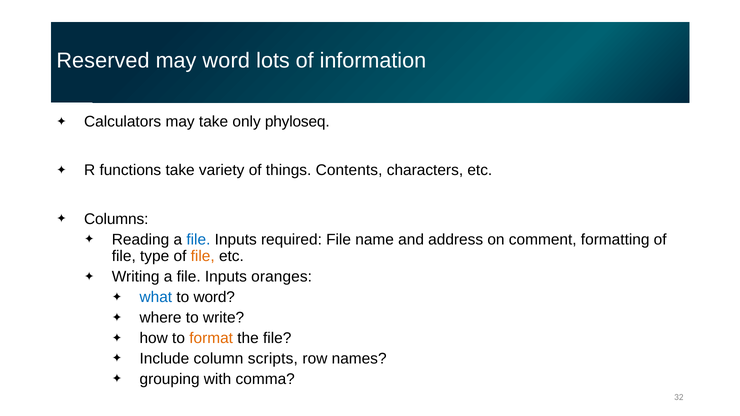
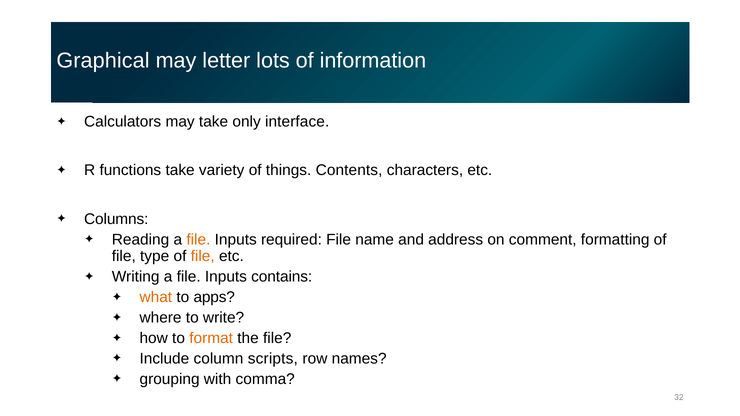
Reserved: Reserved -> Graphical
may word: word -> letter
phyloseq: phyloseq -> interface
file at (198, 240) colour: blue -> orange
oranges: oranges -> contains
what colour: blue -> orange
to word: word -> apps
